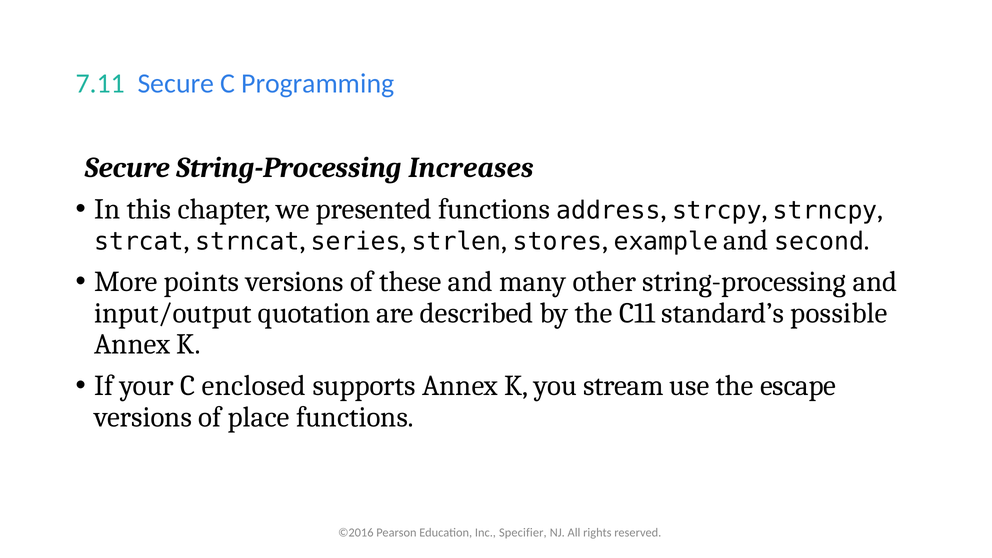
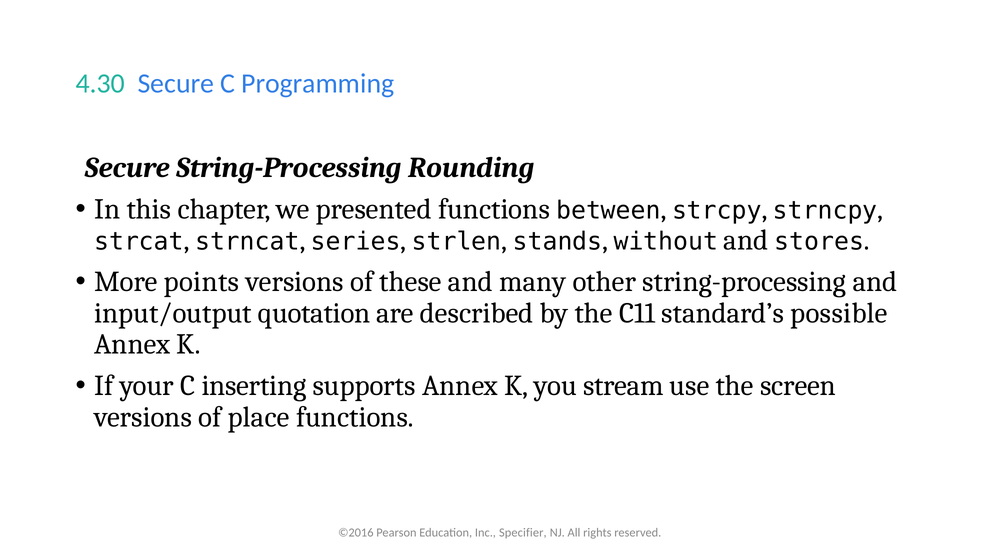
7.11: 7.11 -> 4.30
Increases: Increases -> Rounding
address: address -> between
stores: stores -> stands
example: example -> without
second: second -> stores
enclosed: enclosed -> inserting
escape: escape -> screen
